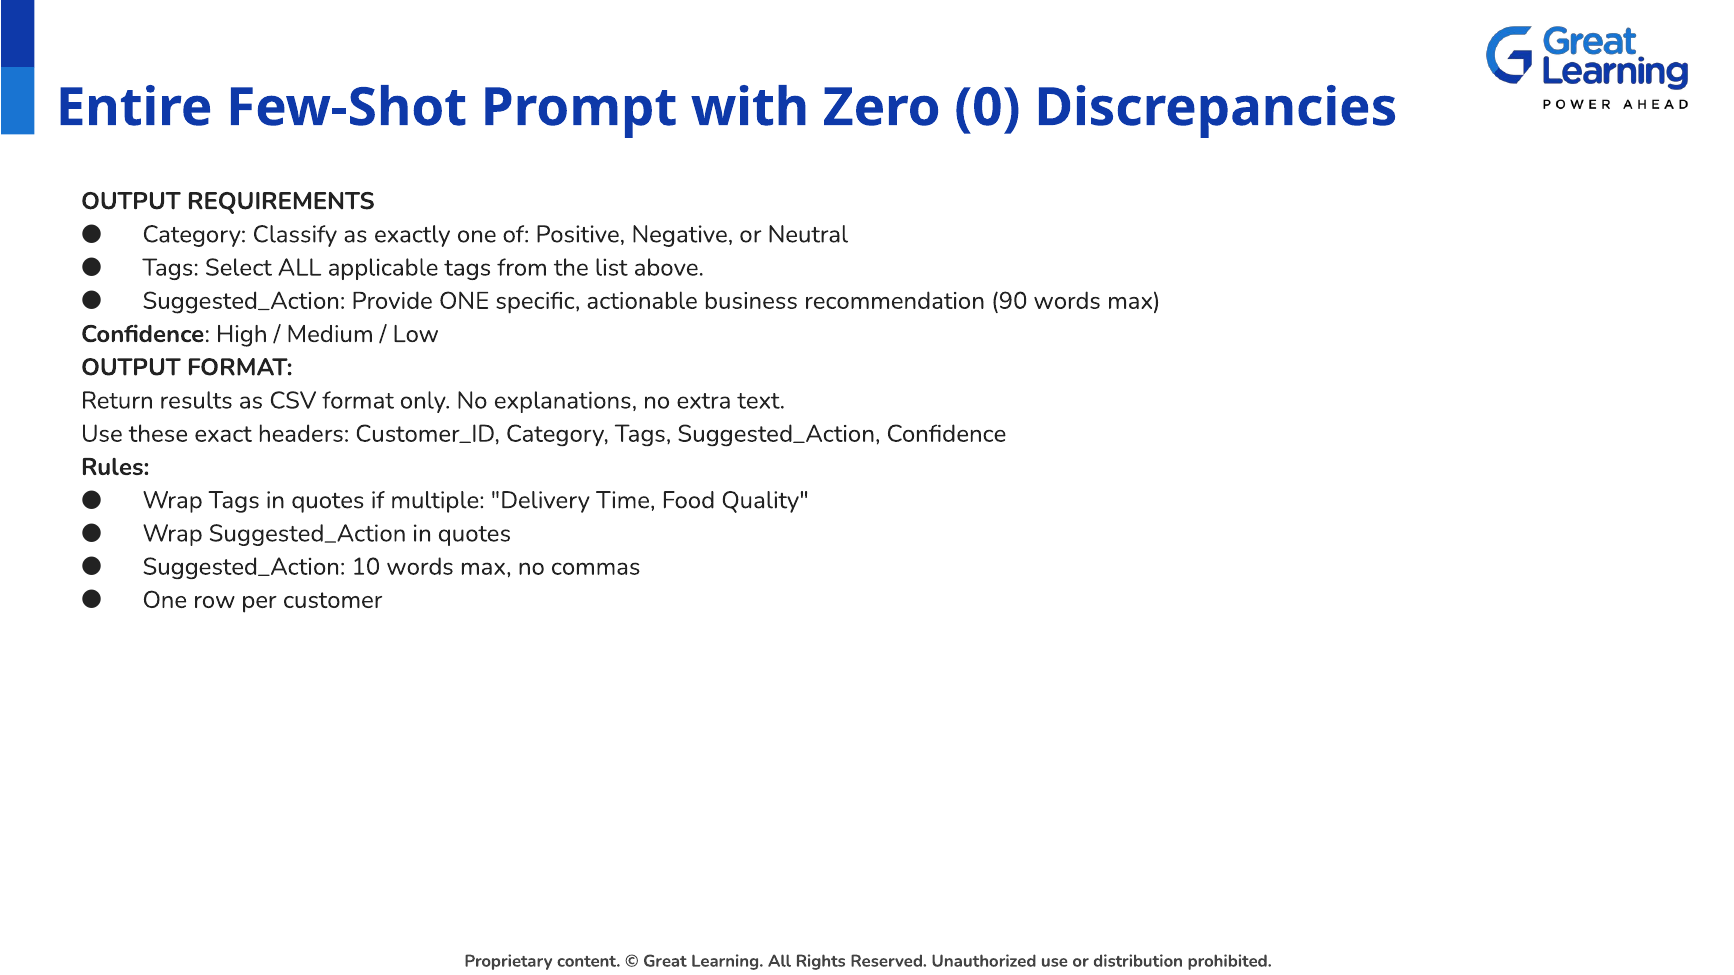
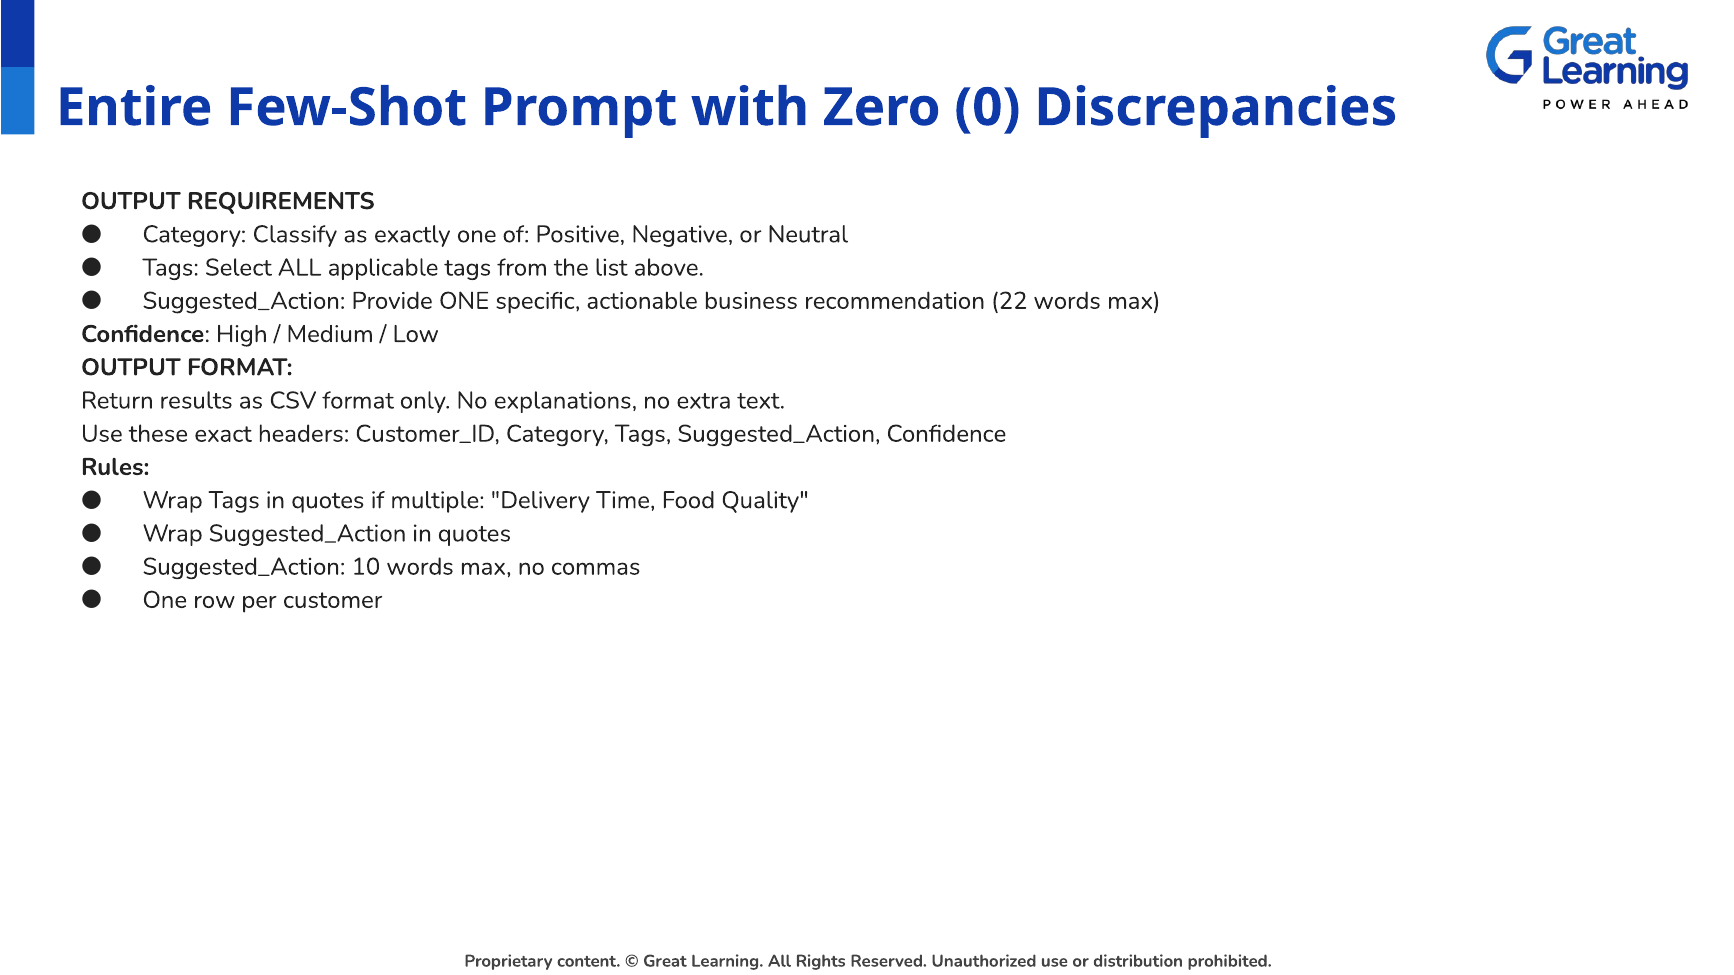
90: 90 -> 22
